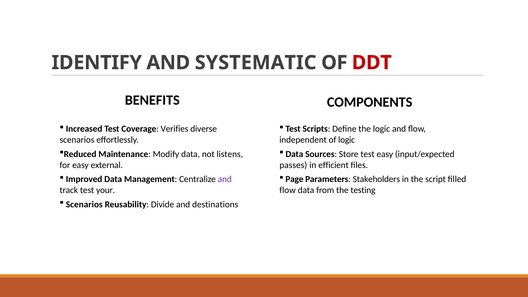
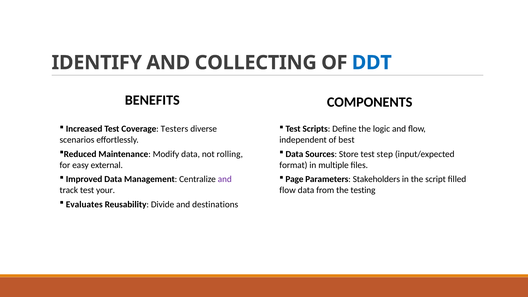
SYSTEMATIC: SYSTEMATIC -> COLLECTING
DDT colour: red -> blue
Verifies: Verifies -> Testers
of logic: logic -> best
listens: listens -> rolling
test easy: easy -> step
passes: passes -> format
efficient: efficient -> multiple
Scenarios at (84, 204): Scenarios -> Evaluates
